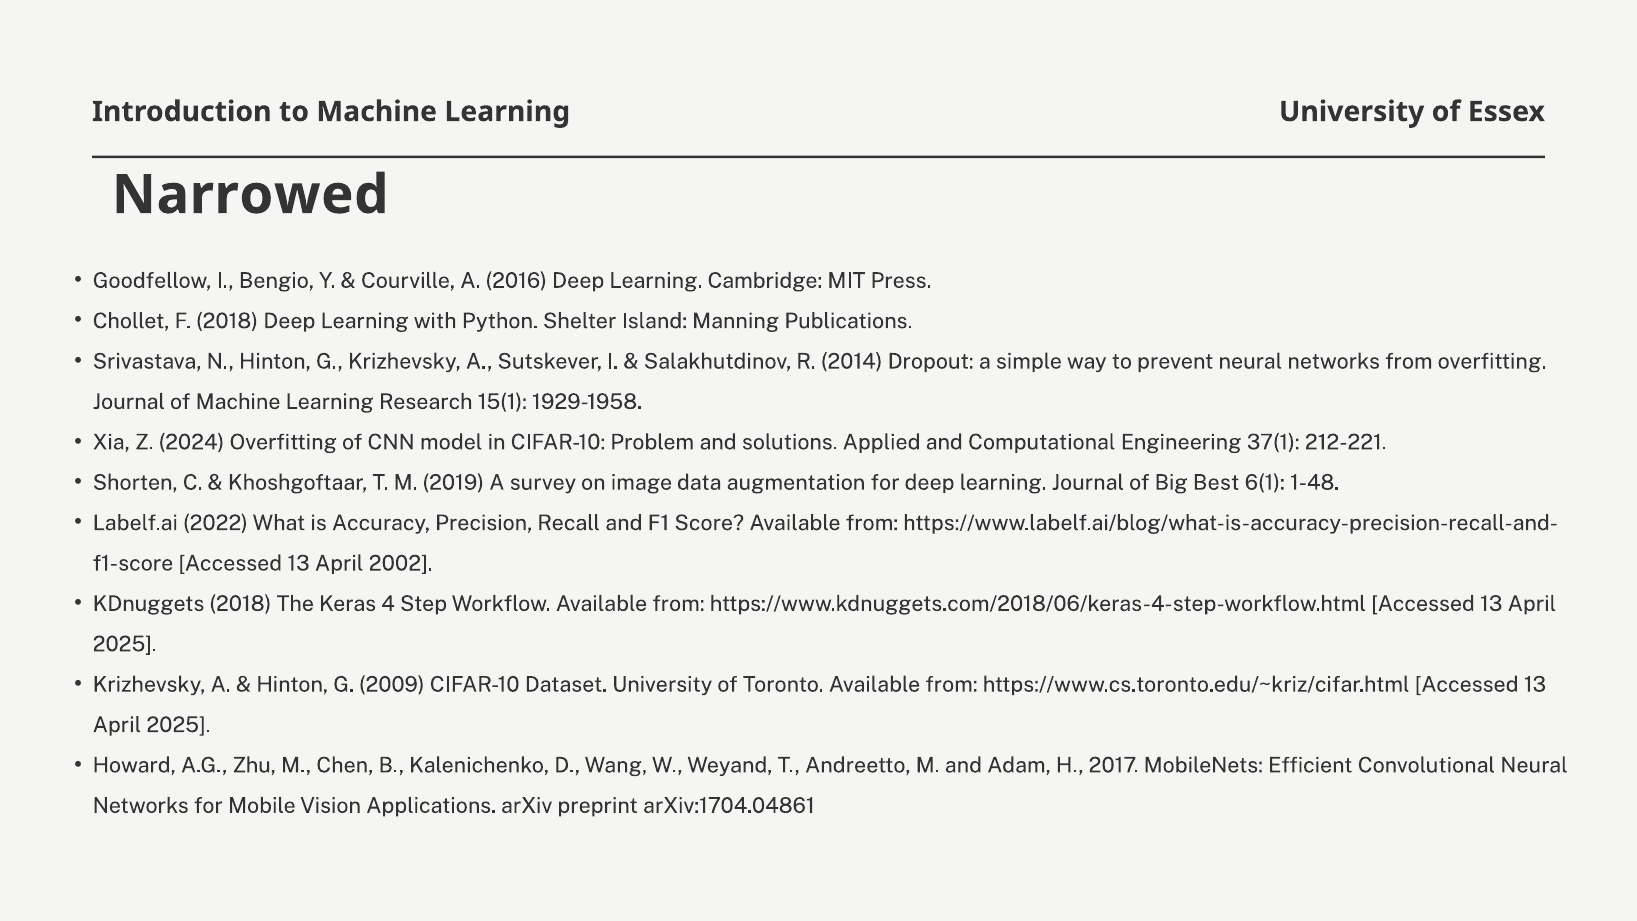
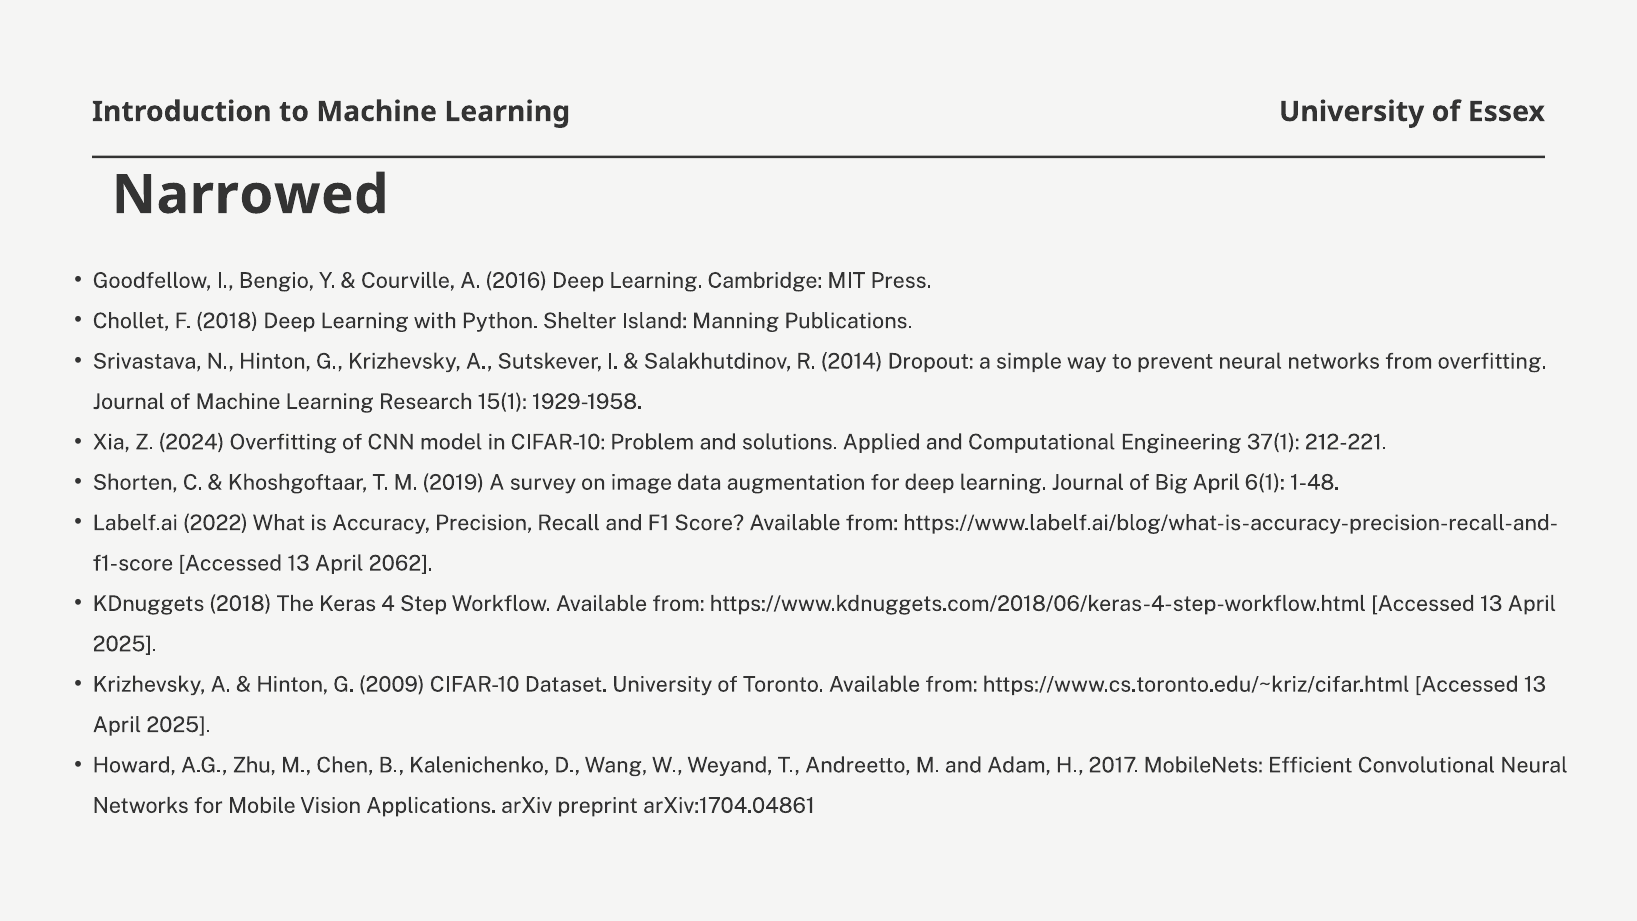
Big Best: Best -> April
2002: 2002 -> 2062
